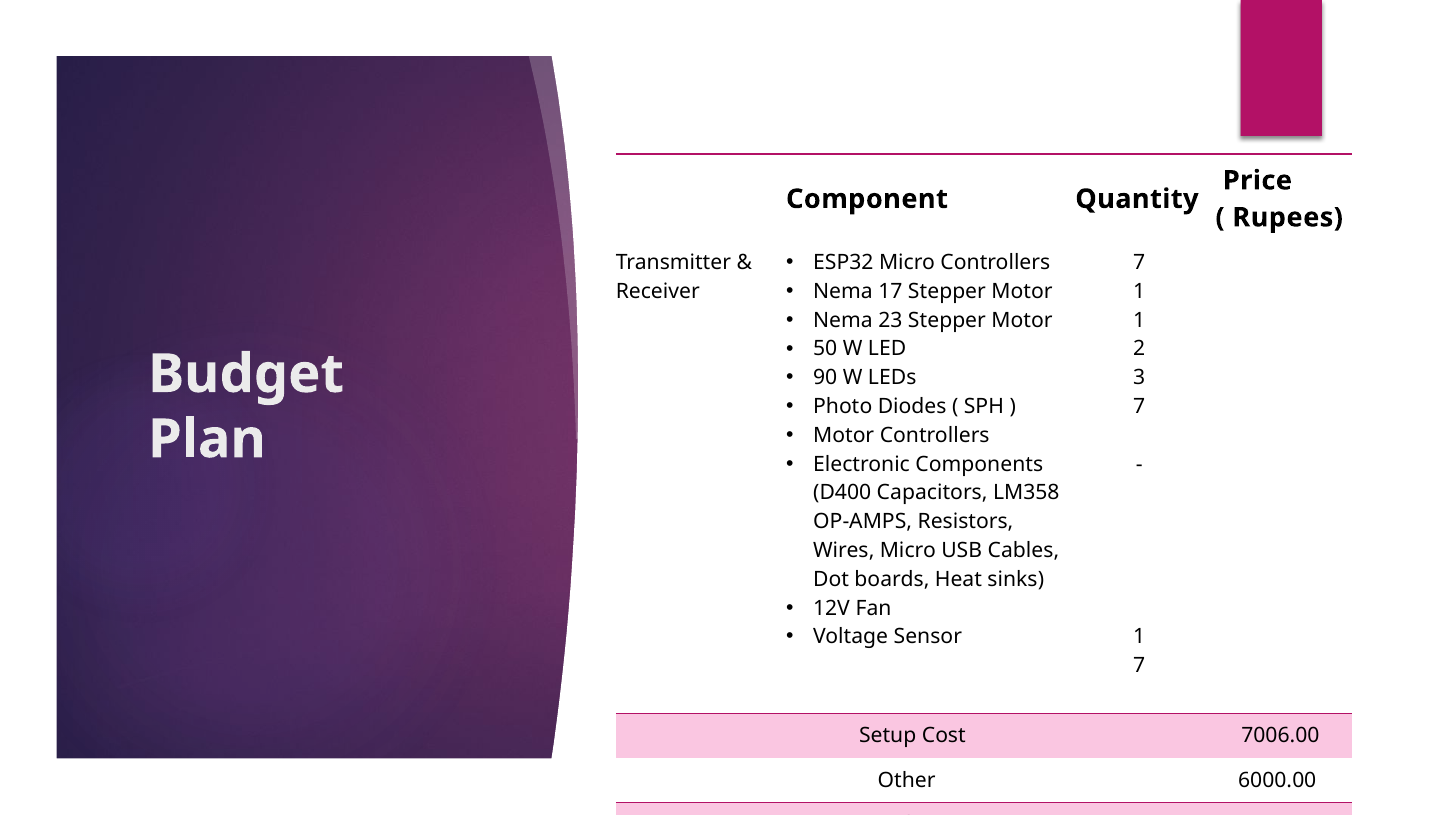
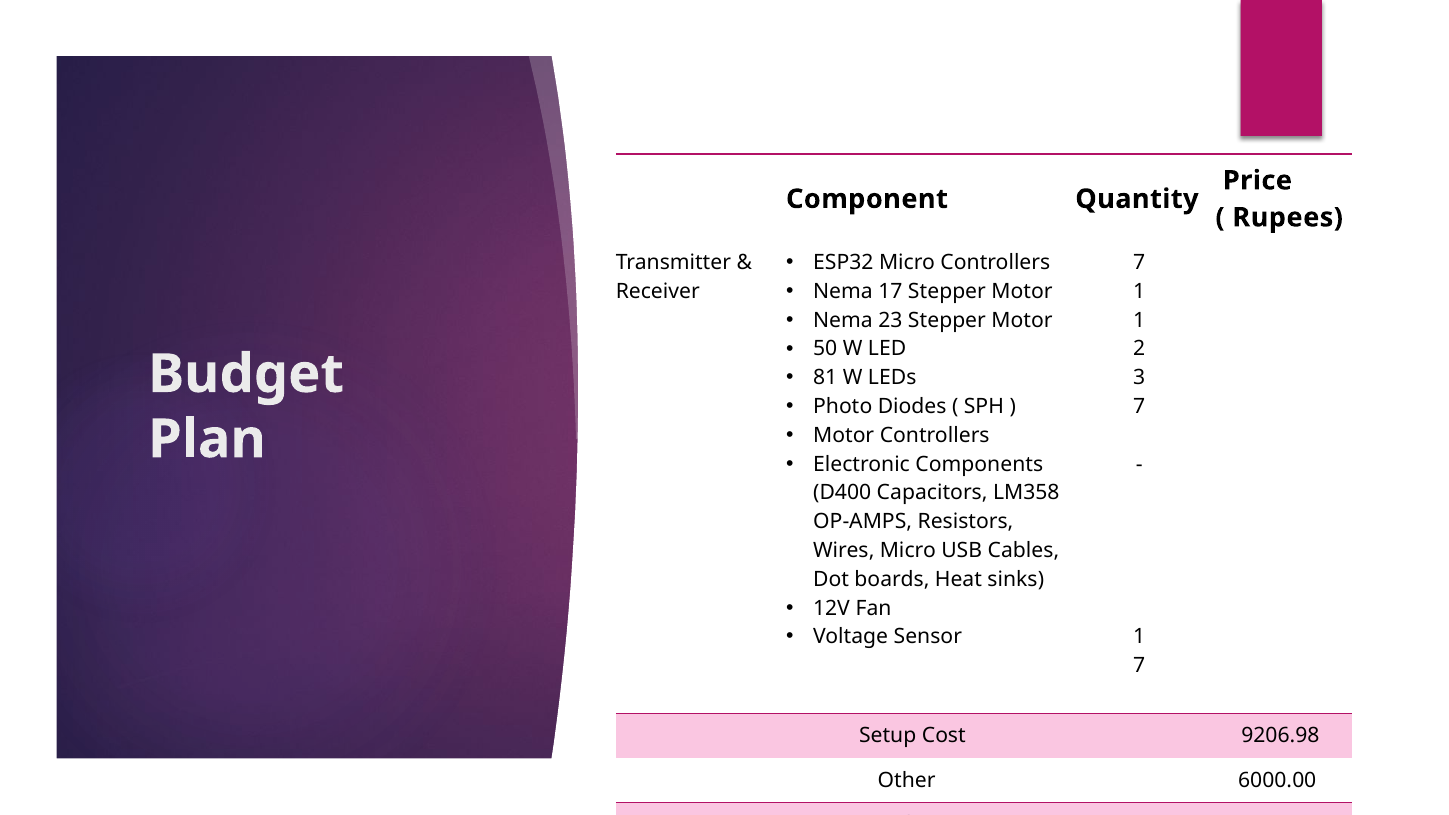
90: 90 -> 81
7006.00: 7006.00 -> 9206.98
